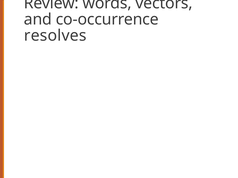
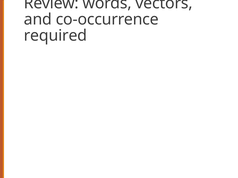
resolves: resolves -> required
